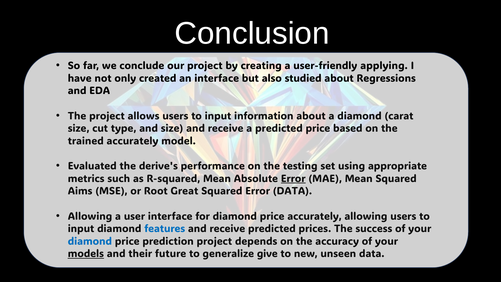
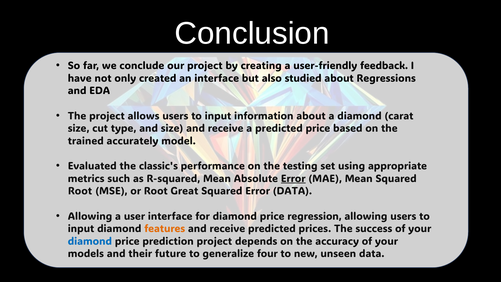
applying: applying -> feedback
derive's: derive's -> classic's
Aims at (80, 191): Aims -> Root
price accurately: accurately -> regression
features colour: blue -> orange
models underline: present -> none
give: give -> four
